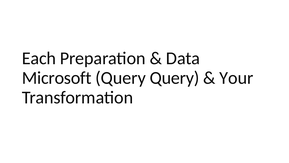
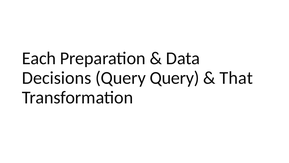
Microsoft: Microsoft -> Decisions
Your: Your -> That
